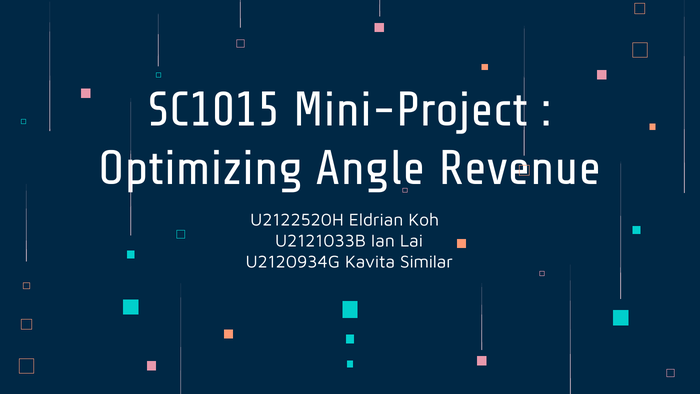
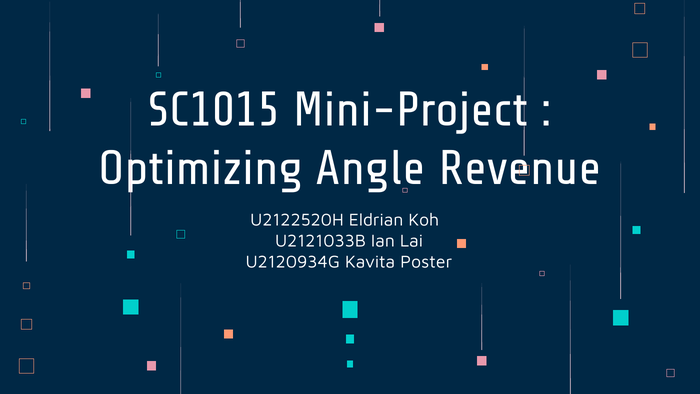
Similar: Similar -> Poster
